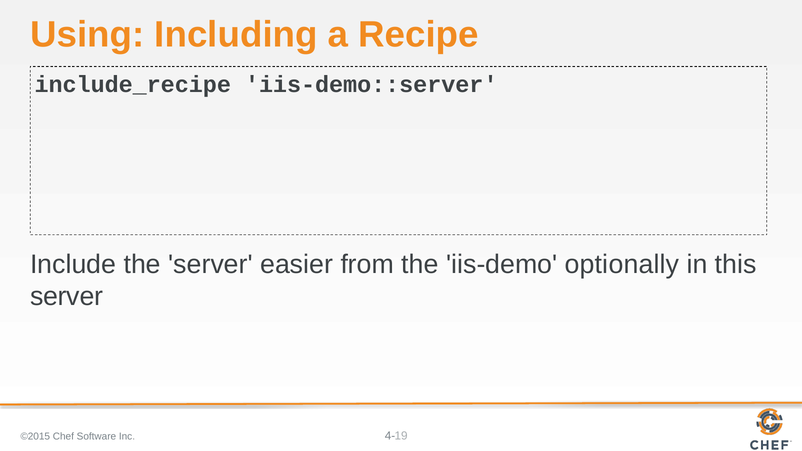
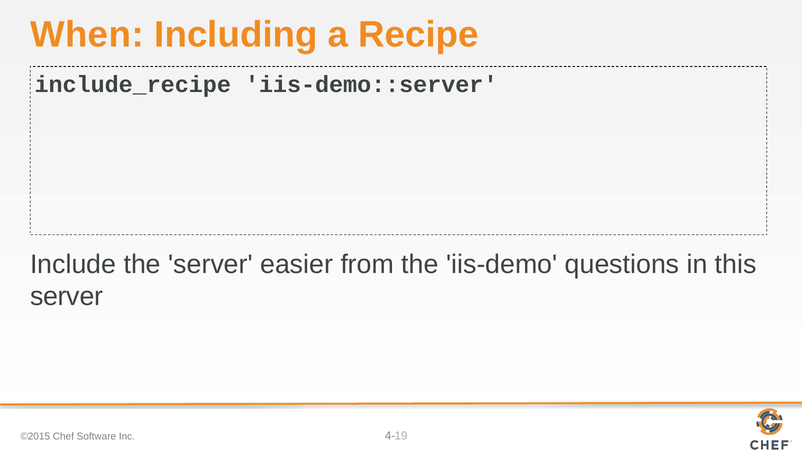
Using: Using -> When
optionally: optionally -> questions
